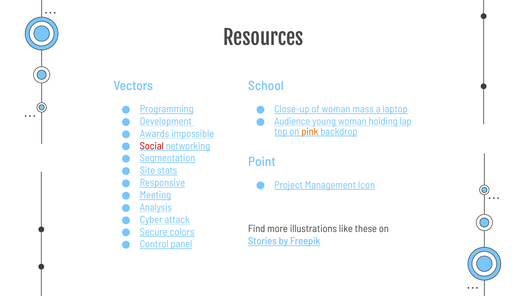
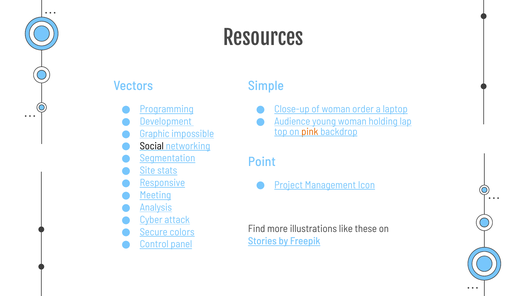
School: School -> Simple
mass: mass -> order
Awards: Awards -> Graphic
Social colour: red -> black
